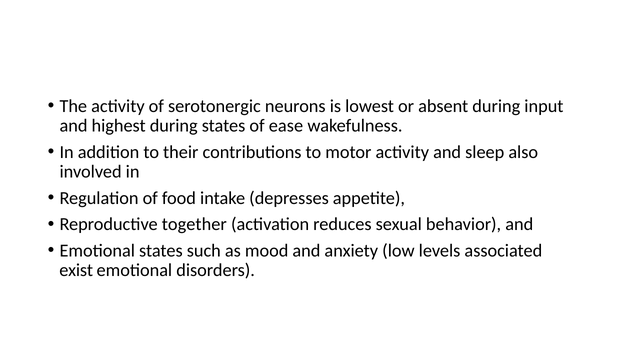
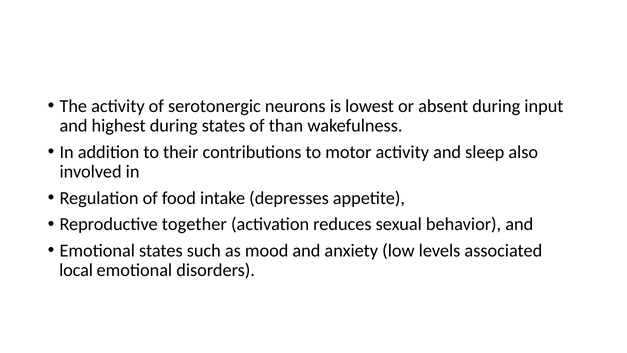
ease: ease -> than
exist: exist -> local
